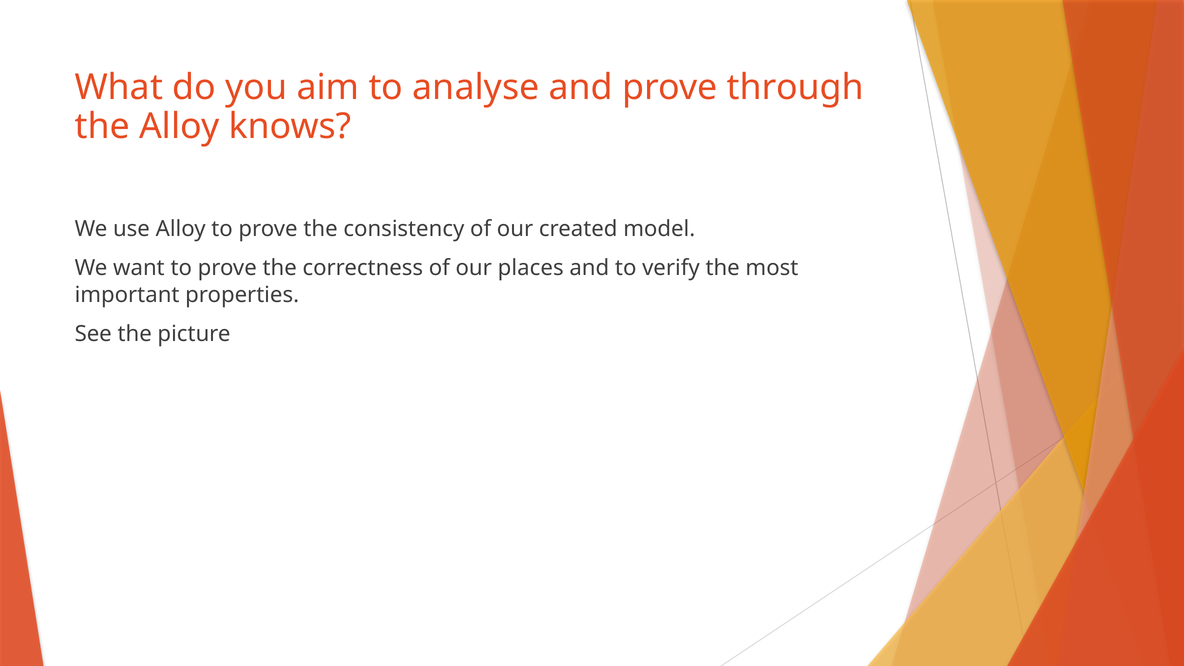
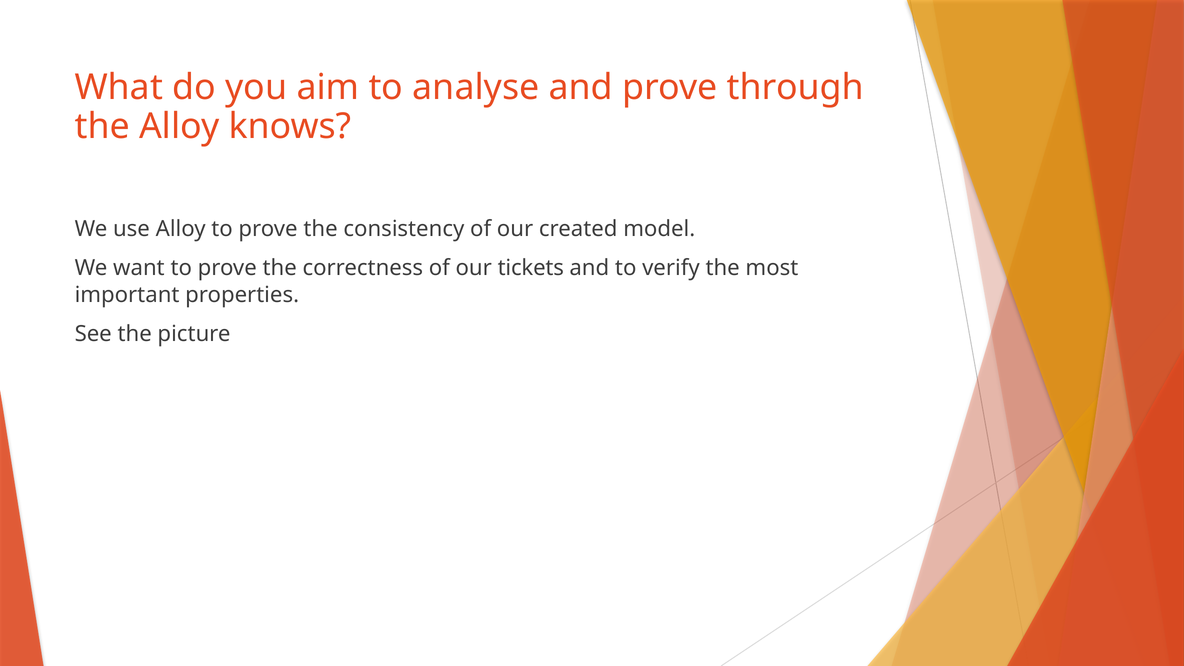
places: places -> tickets
